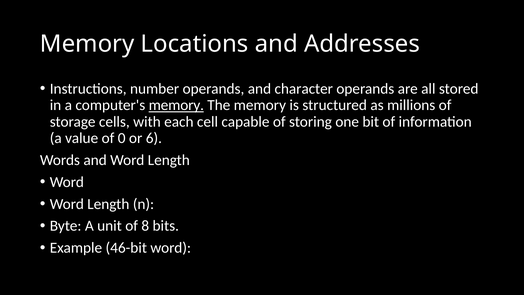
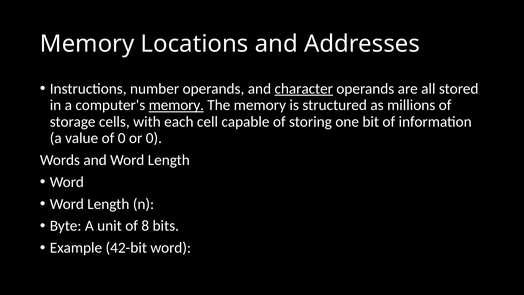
character underline: none -> present
or 6: 6 -> 0
46-bit: 46-bit -> 42-bit
